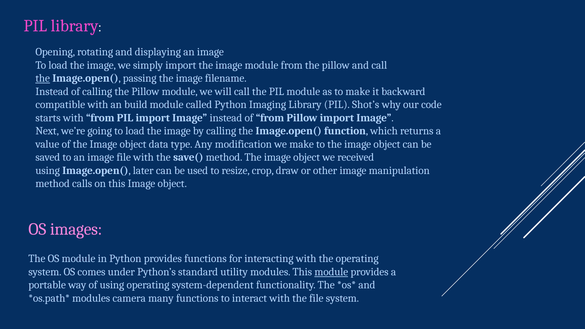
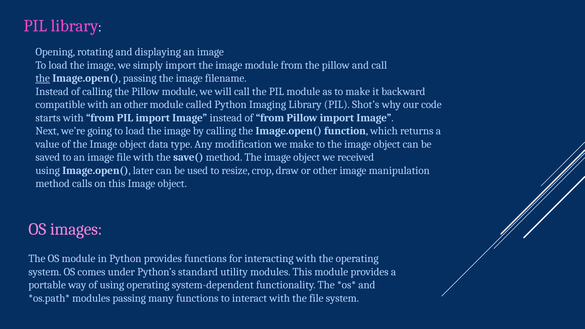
an build: build -> other
module at (331, 272) underline: present -> none
modules camera: camera -> passing
